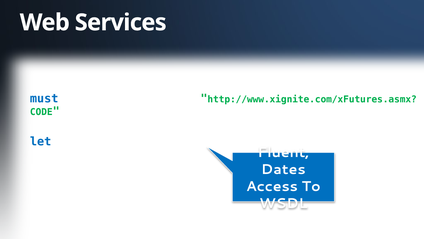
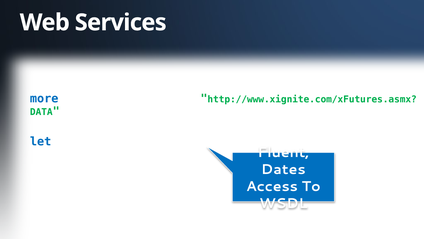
must: must -> more
CODE at (41, 112): CODE -> DATA
